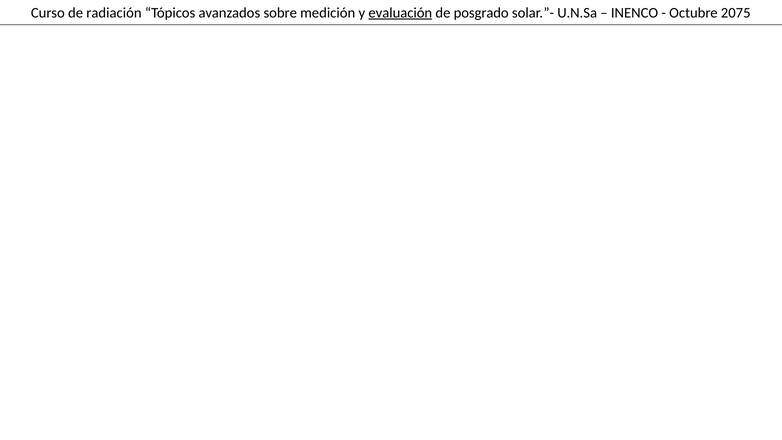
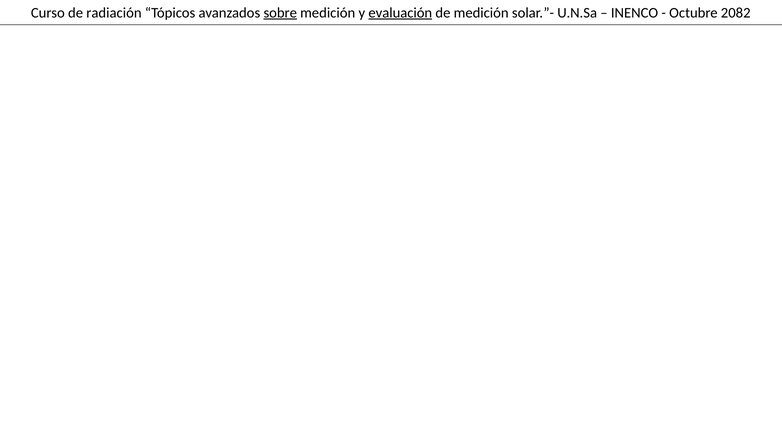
sobre underline: none -> present
de posgrado: posgrado -> medición
2075: 2075 -> 2082
